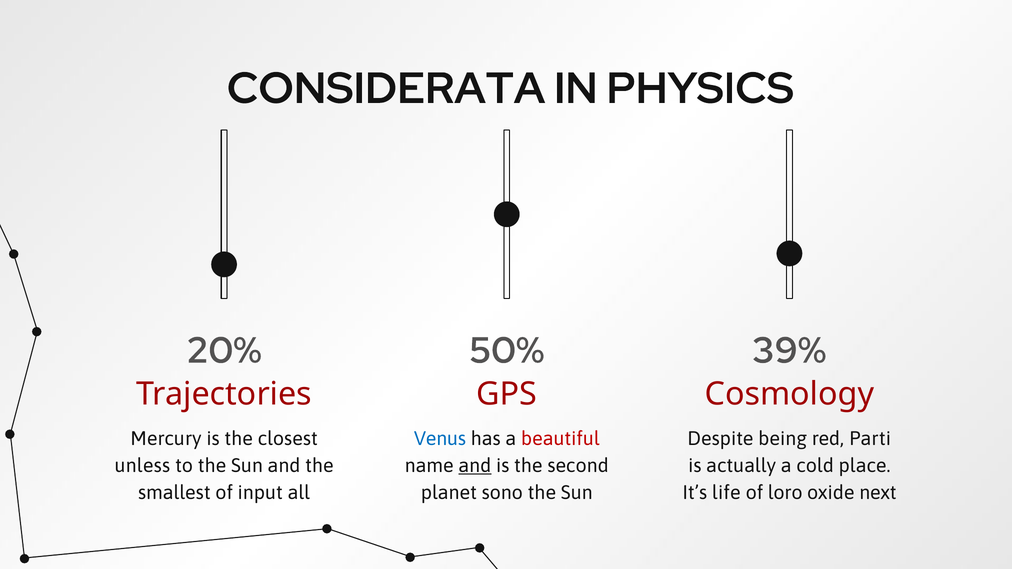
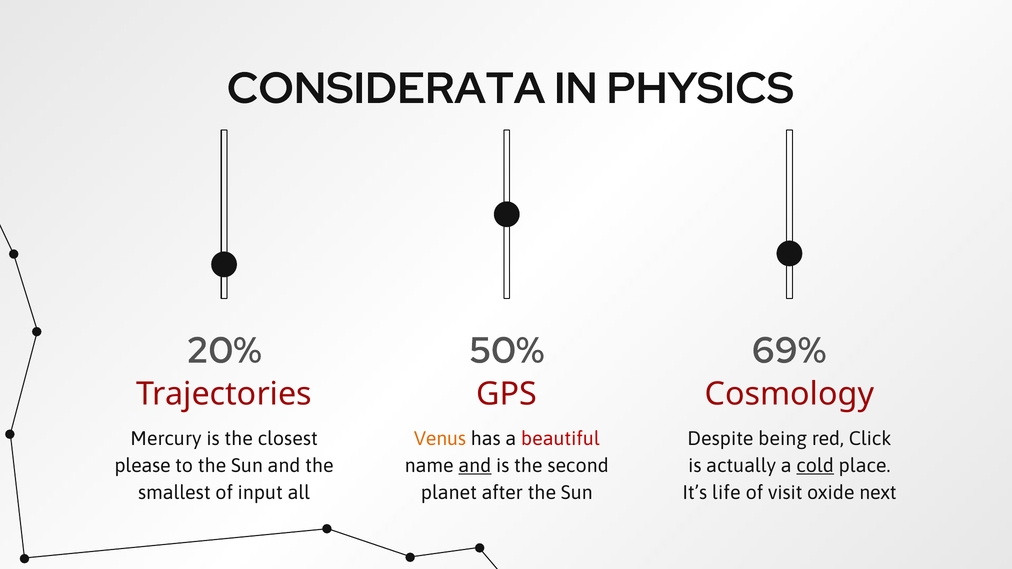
39%: 39% -> 69%
Venus colour: blue -> orange
Parti: Parti -> Click
unless: unless -> please
cold underline: none -> present
sono: sono -> after
loro: loro -> visit
